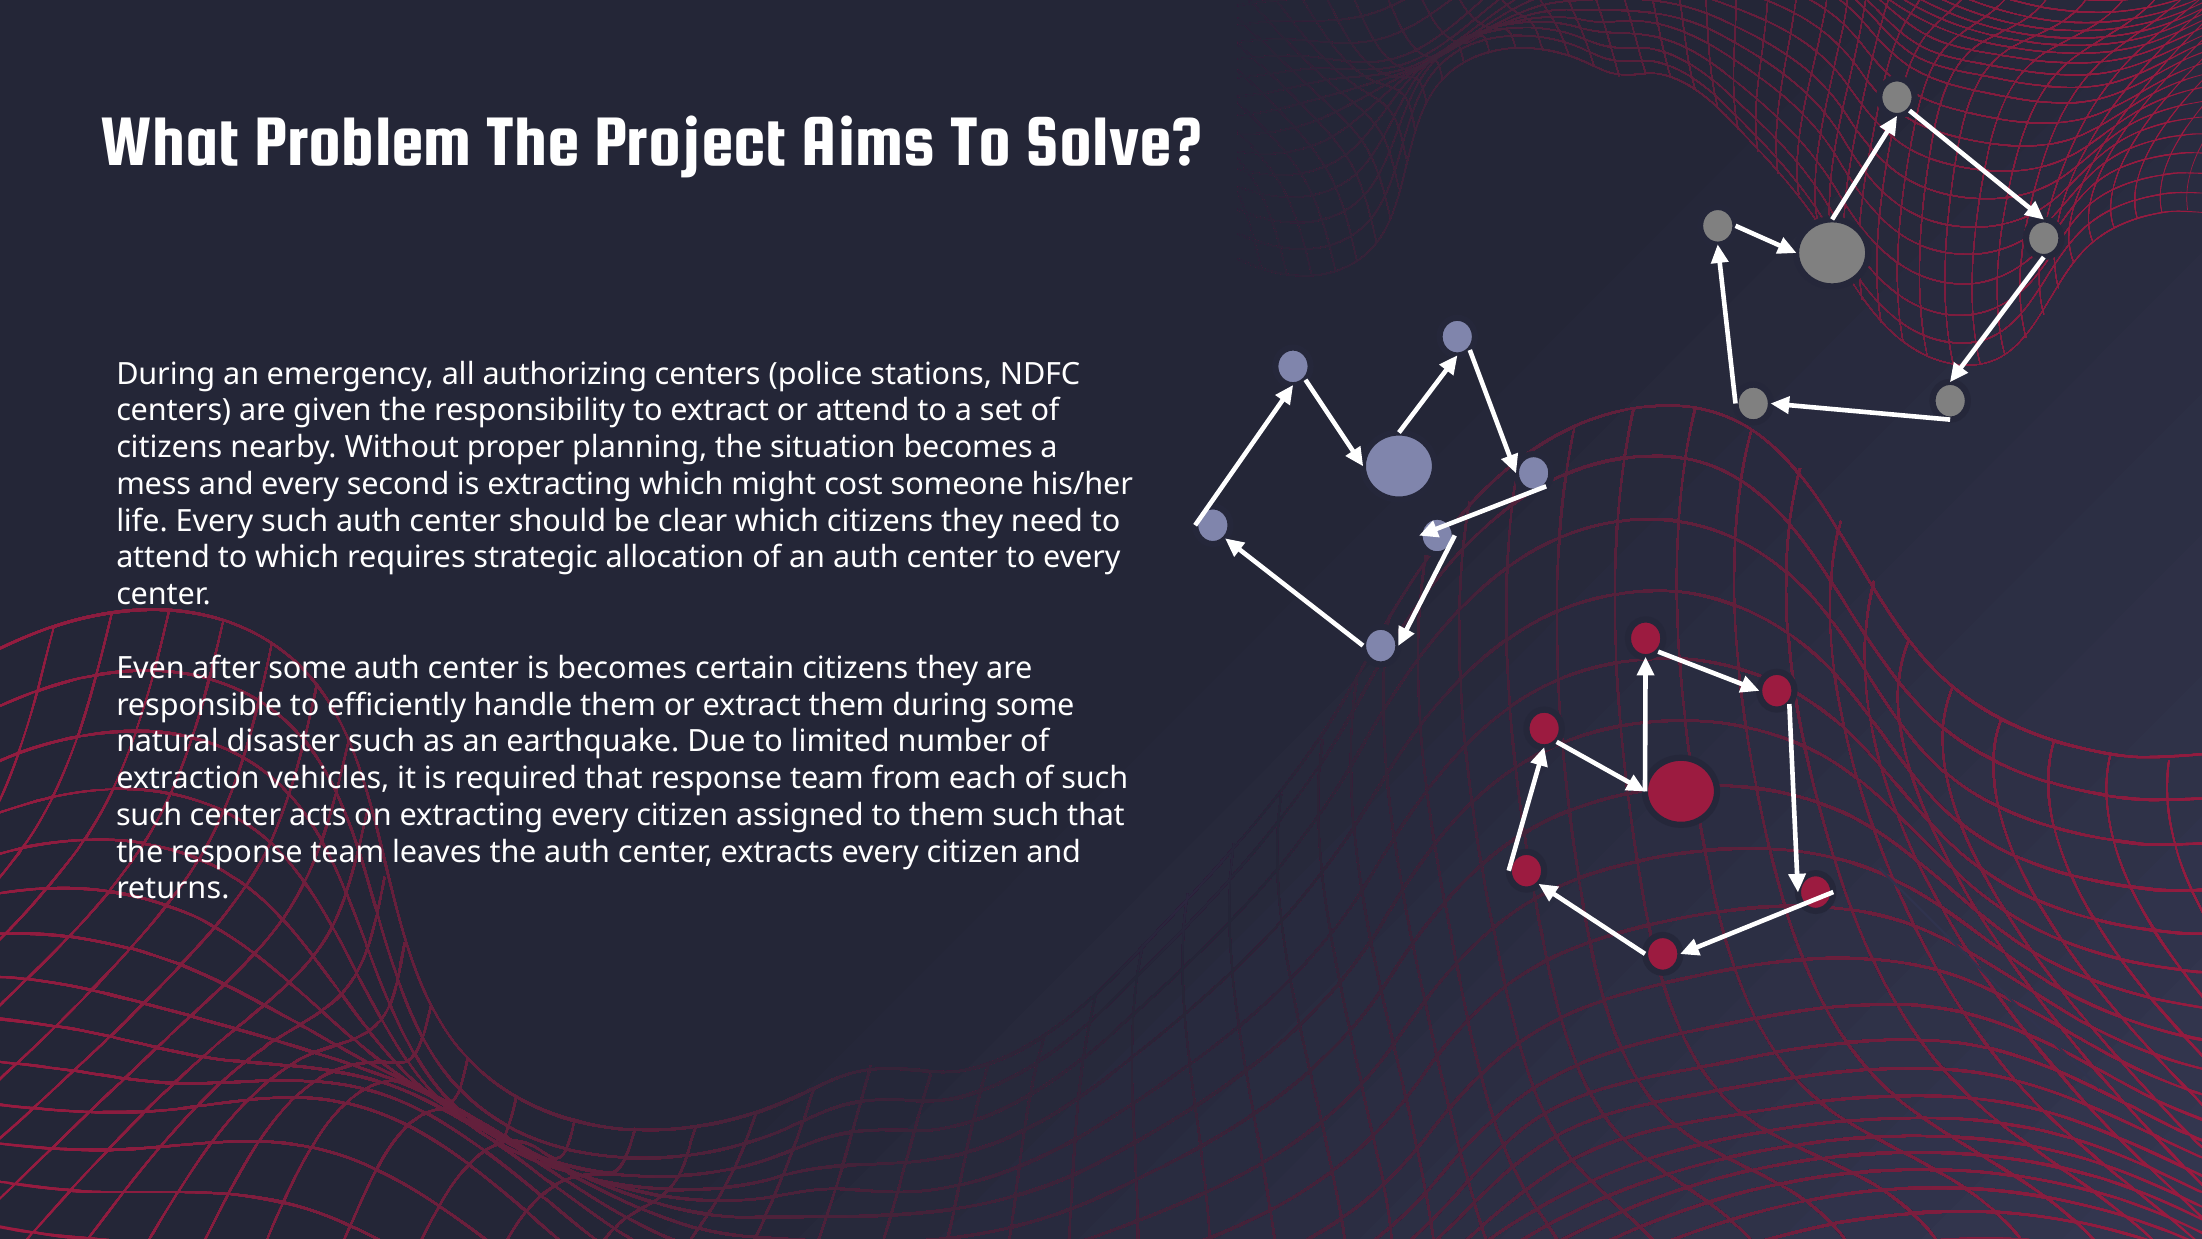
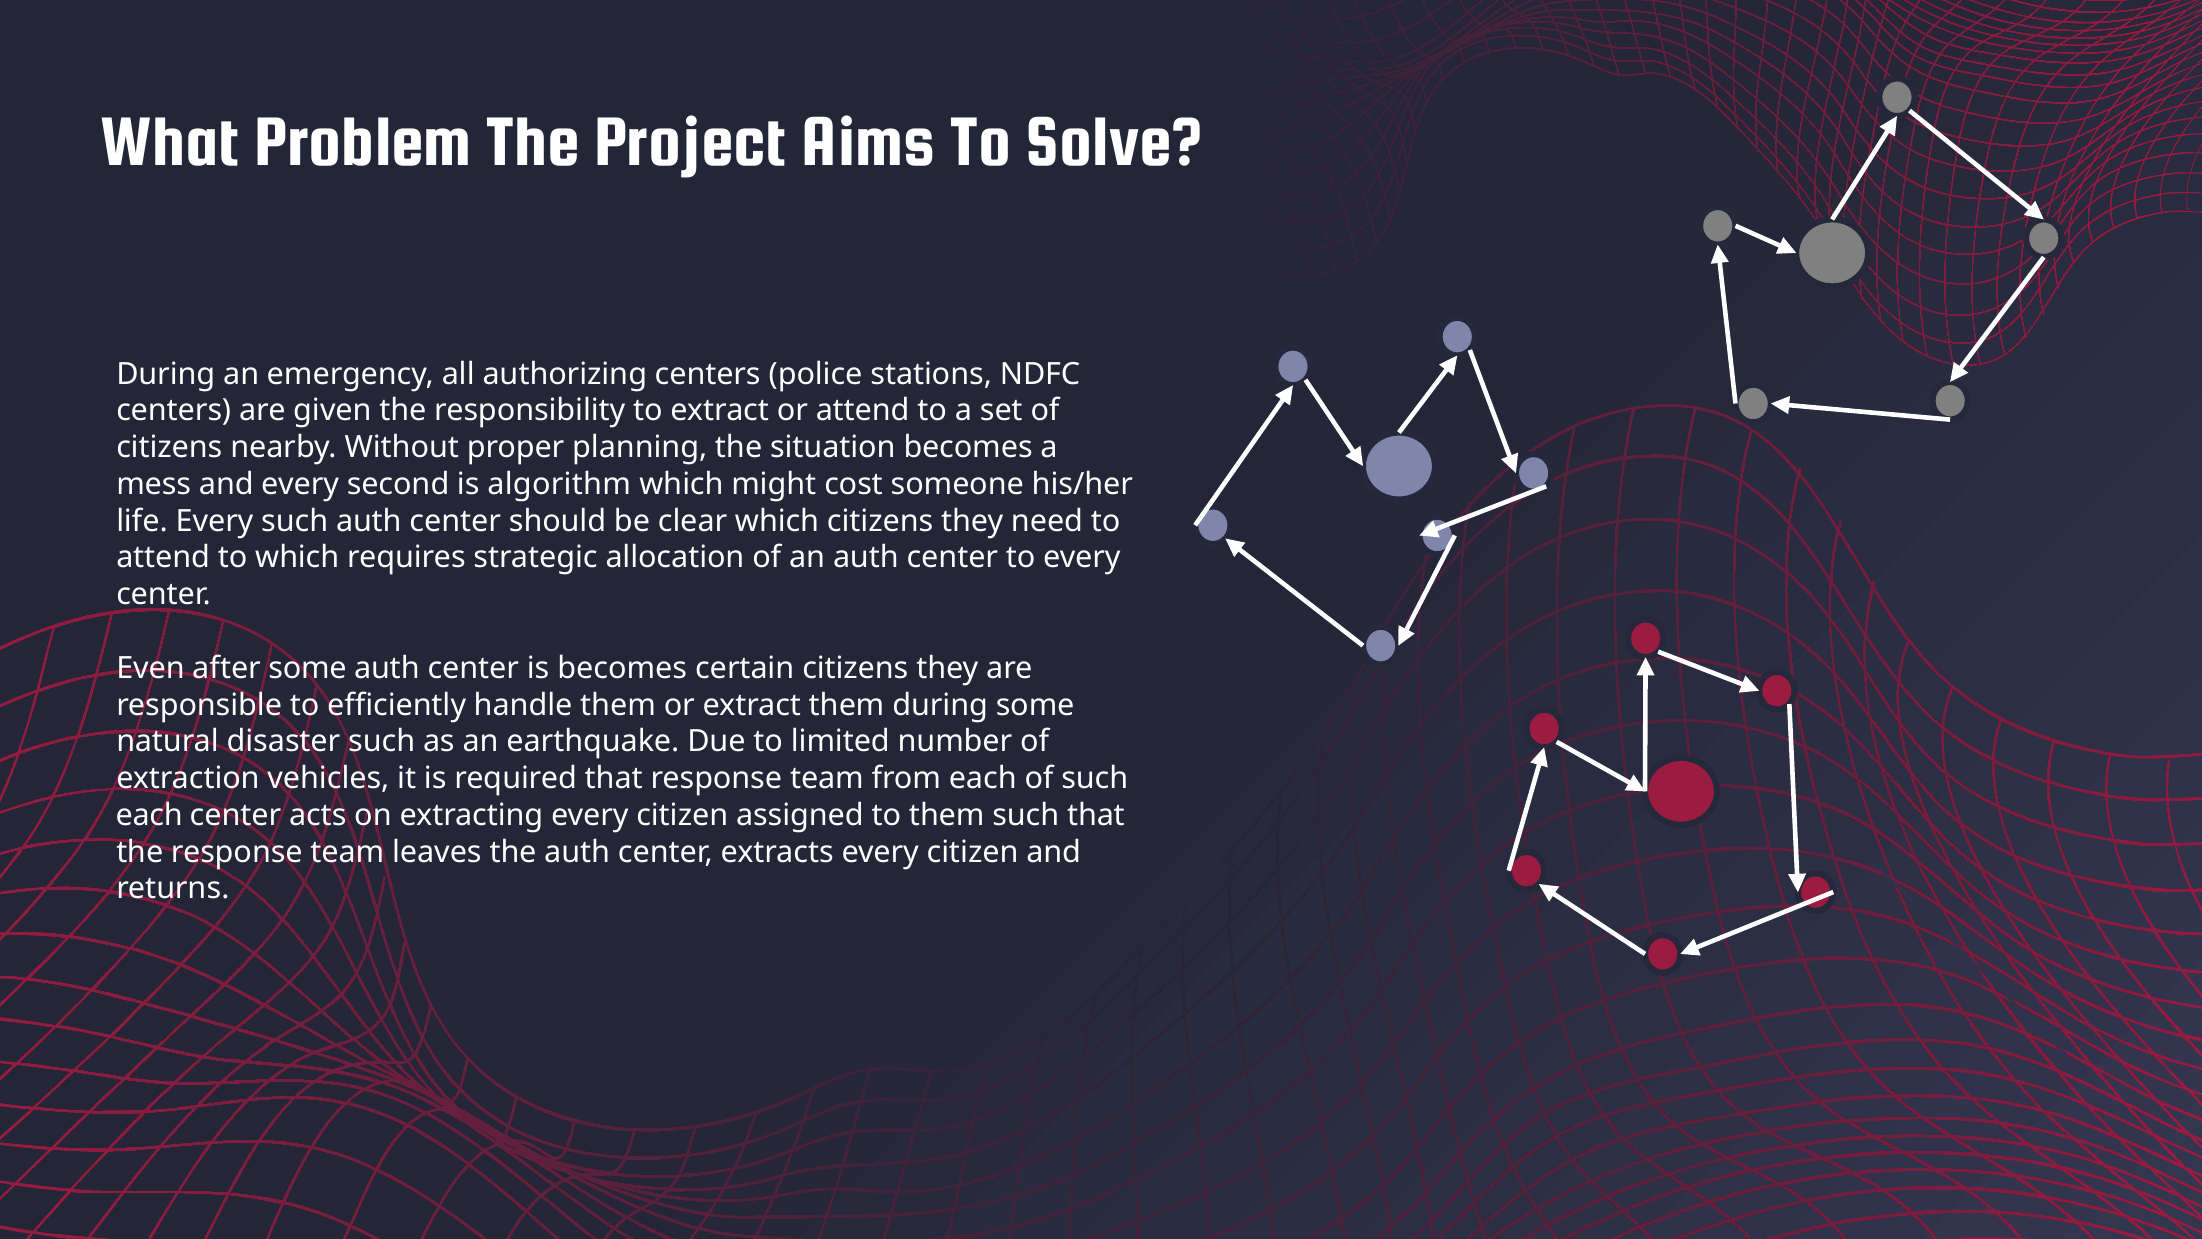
is extracting: extracting -> algorithm
such at (149, 815): such -> each
